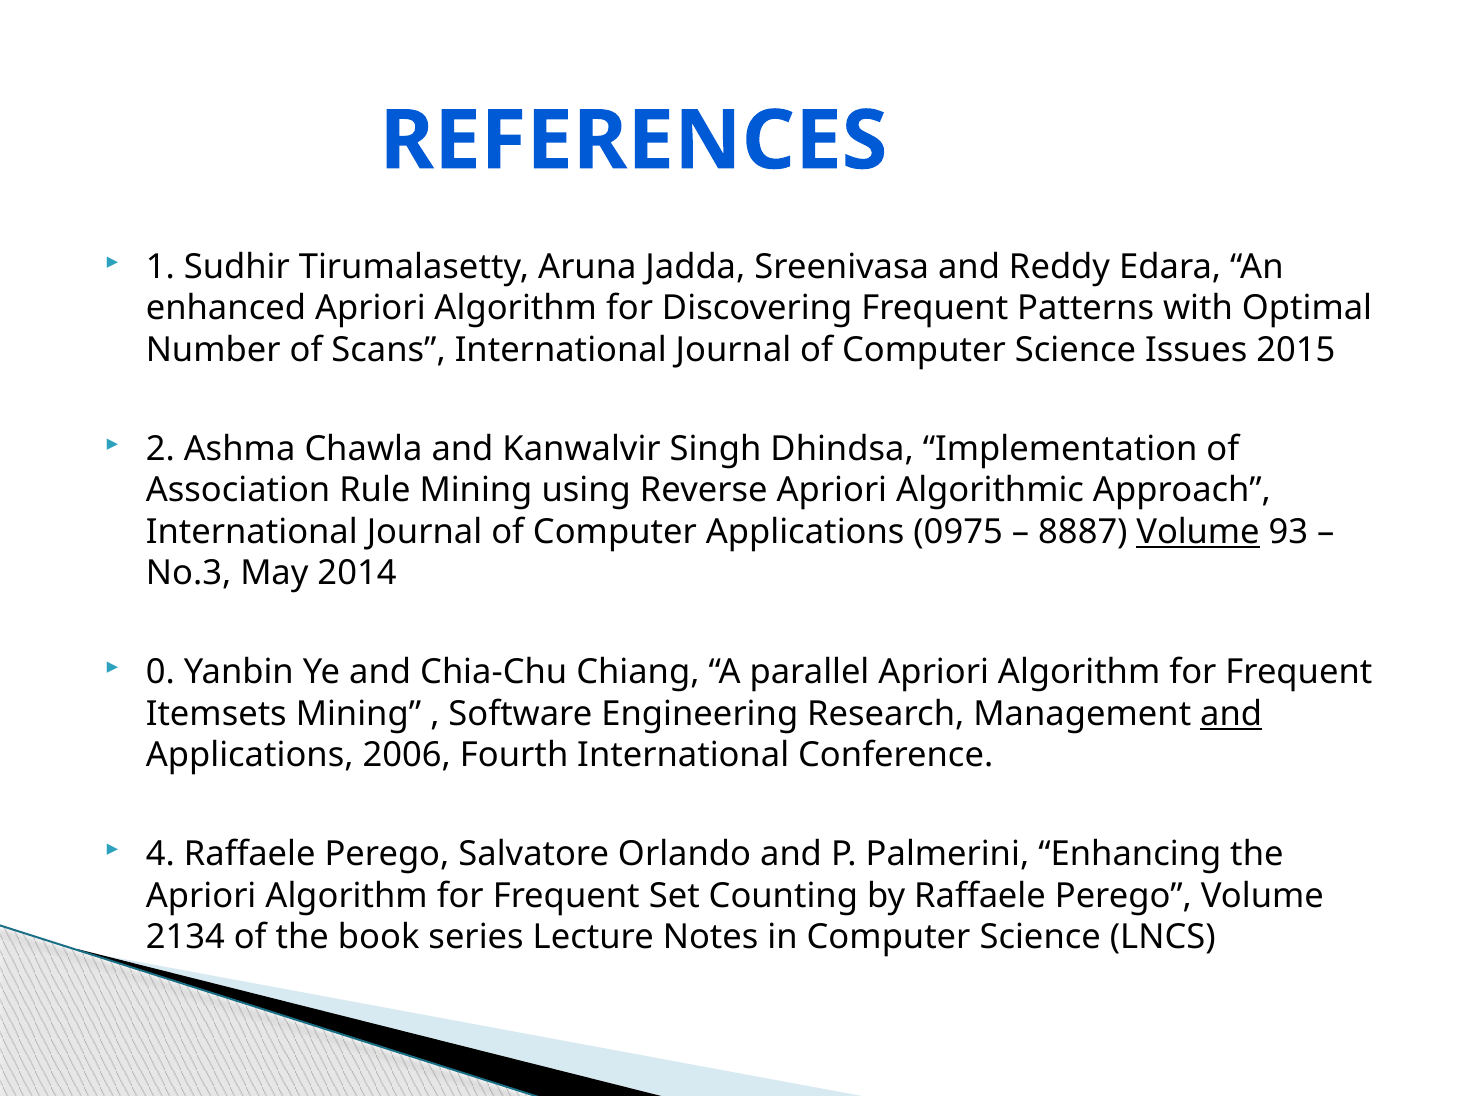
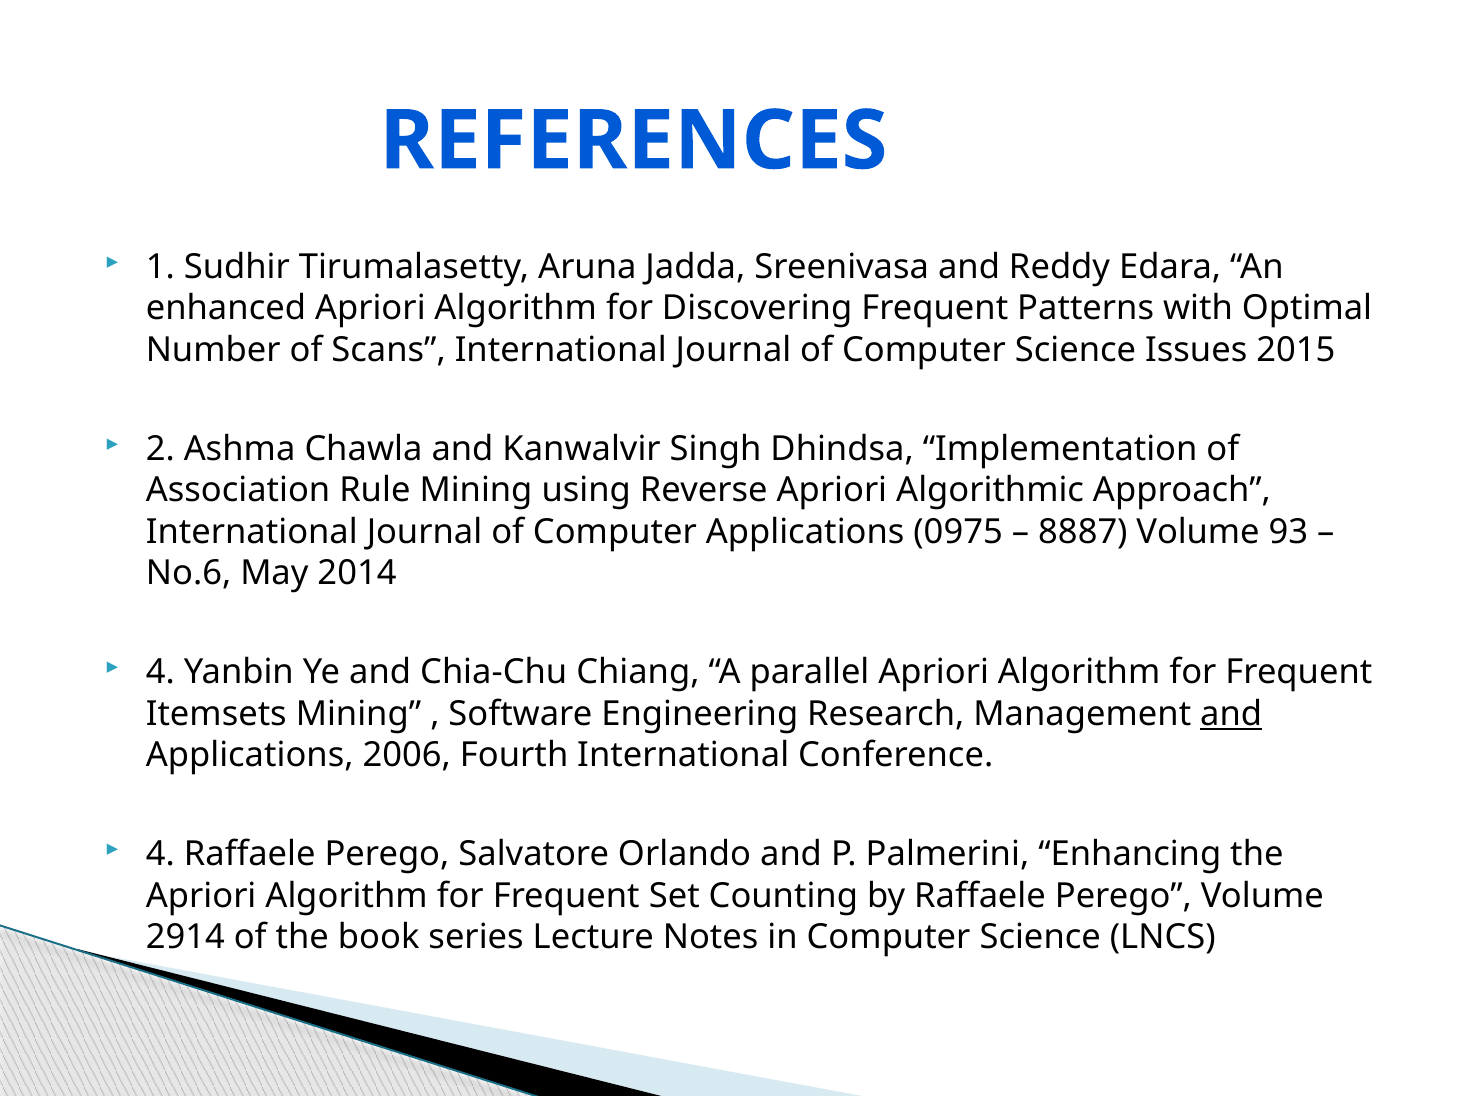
Volume at (1198, 532) underline: present -> none
No.3: No.3 -> No.6
0 at (160, 672): 0 -> 4
2134: 2134 -> 2914
